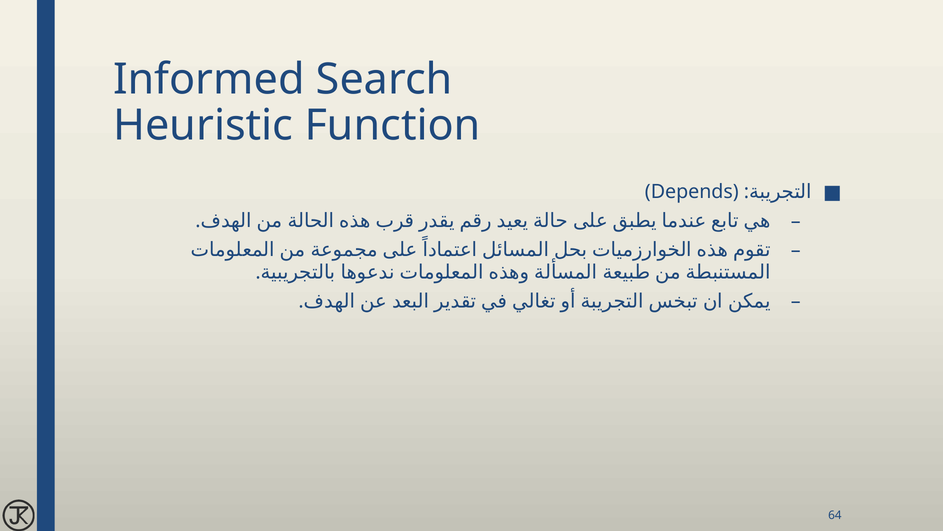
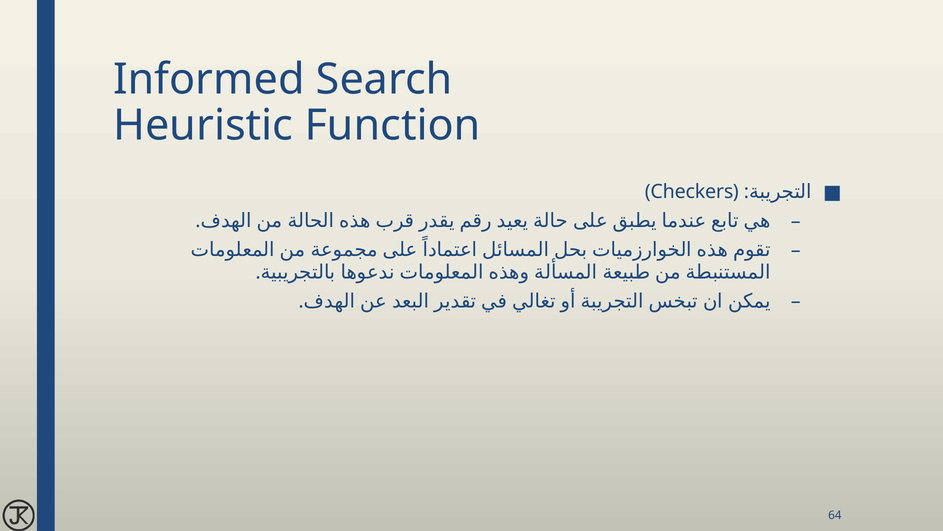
Depends: Depends -> Checkers
